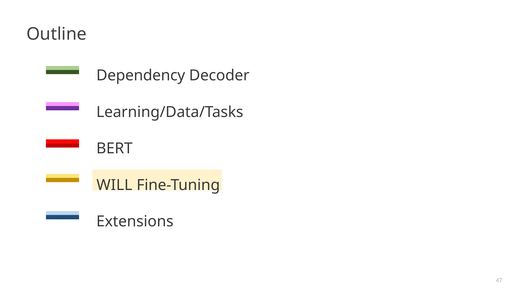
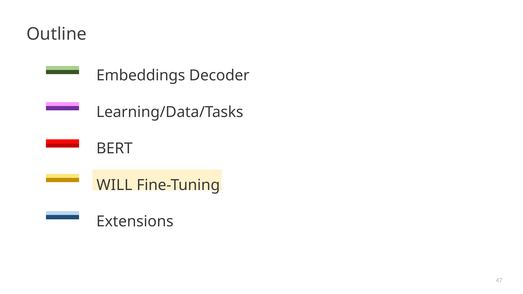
Dependency: Dependency -> Embeddings
